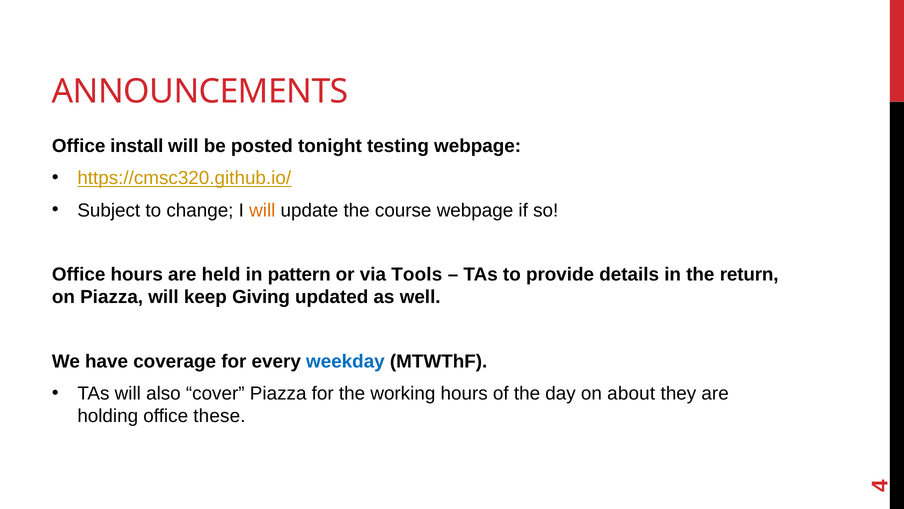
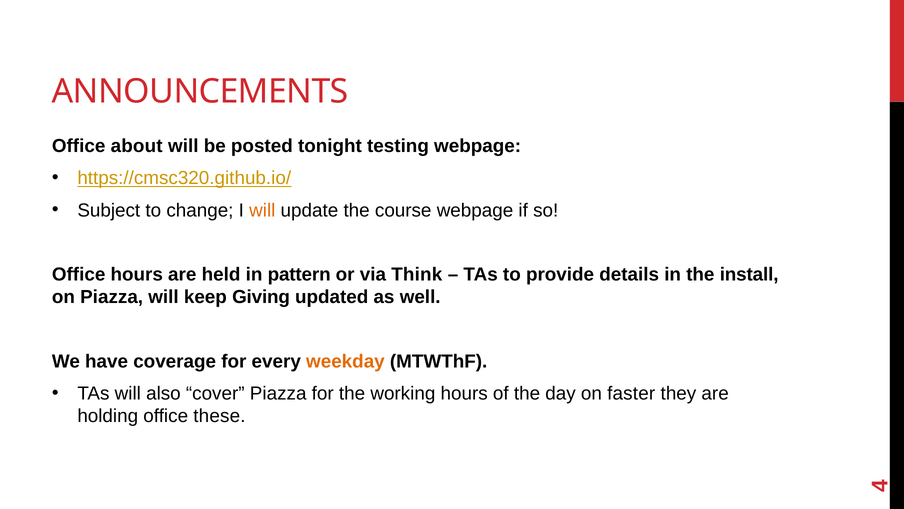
install: install -> about
Tools: Tools -> Think
return: return -> install
weekday colour: blue -> orange
about: about -> faster
